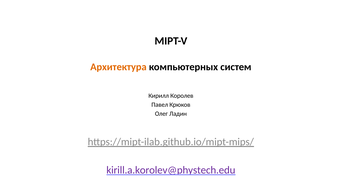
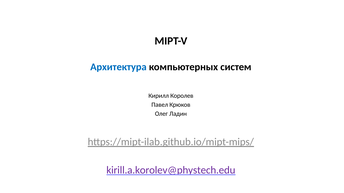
Архитектура colour: orange -> blue
